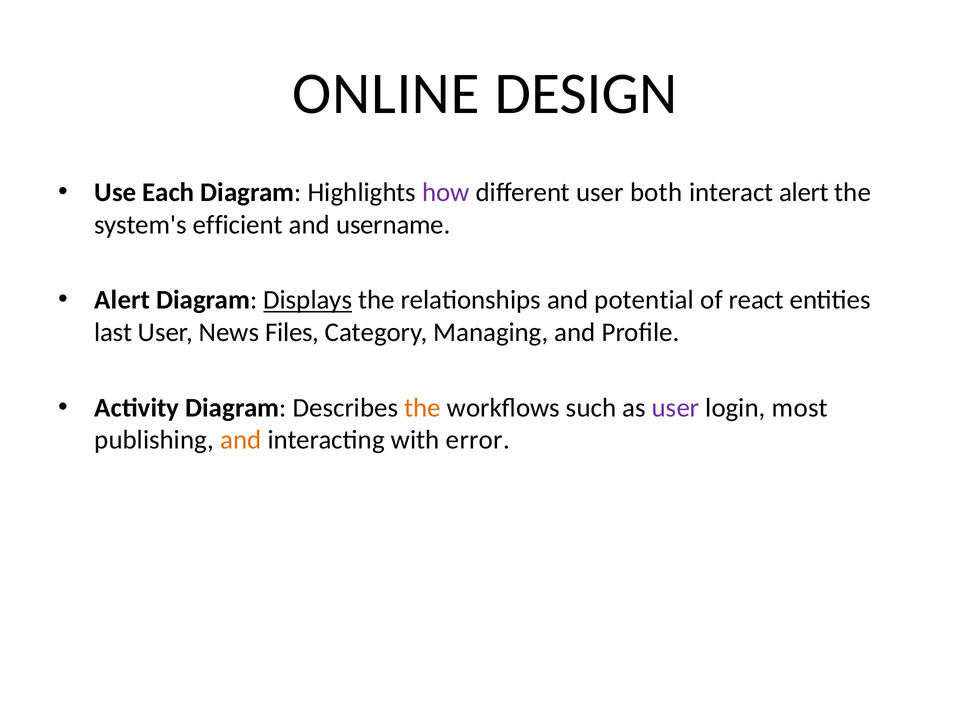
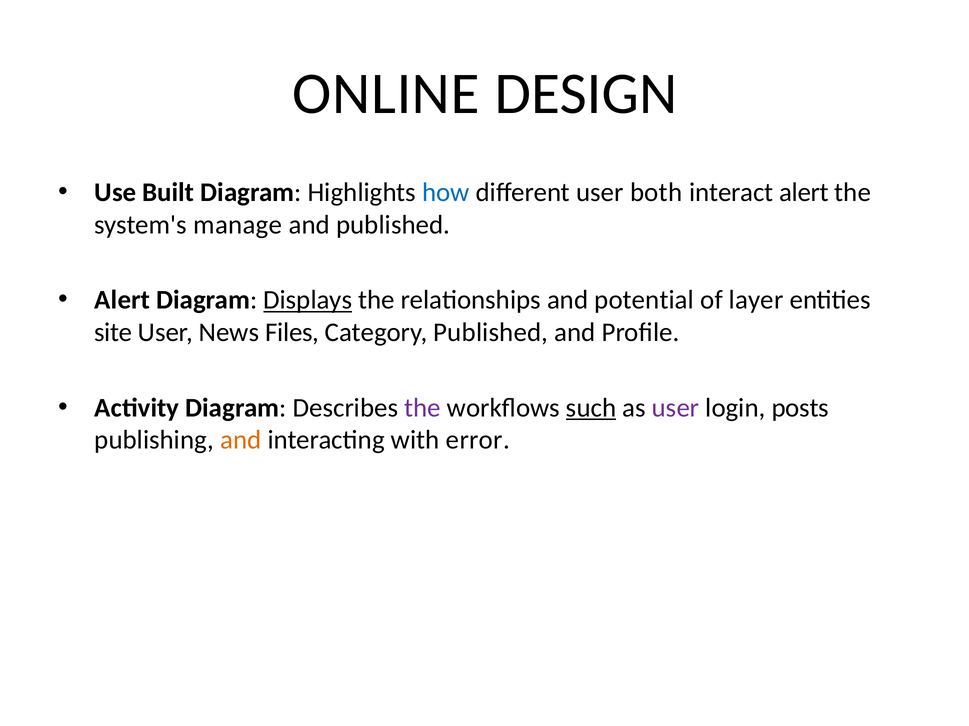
Each: Each -> Built
how colour: purple -> blue
efficient: efficient -> manage
and username: username -> published
react: react -> layer
last: last -> site
Category Managing: Managing -> Published
the at (423, 408) colour: orange -> purple
such underline: none -> present
most: most -> posts
